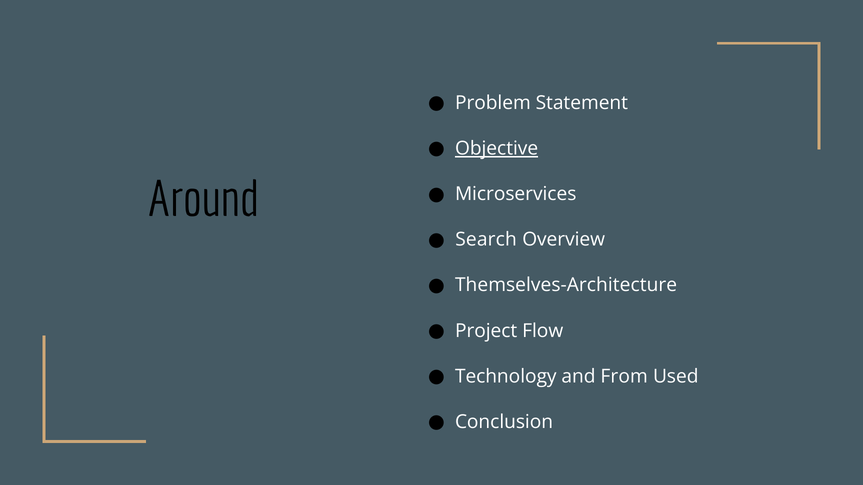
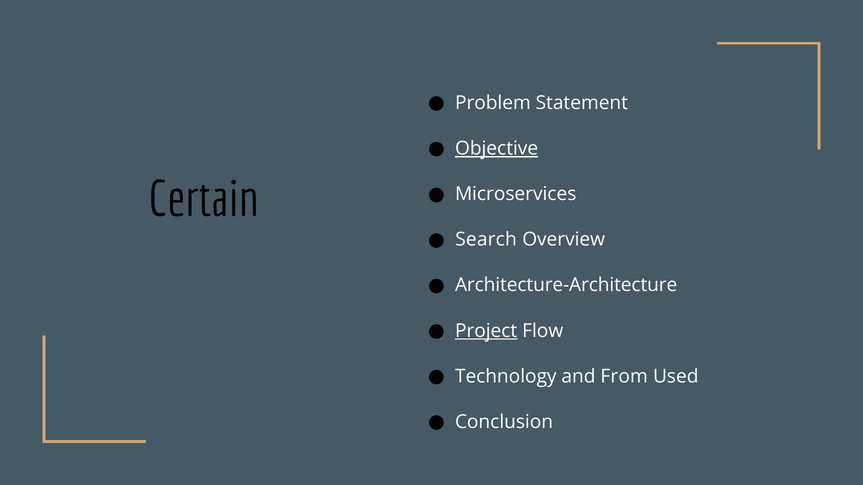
Around: Around -> Certain
Themselves-Architecture: Themselves-Architecture -> Architecture-Architecture
Project underline: none -> present
